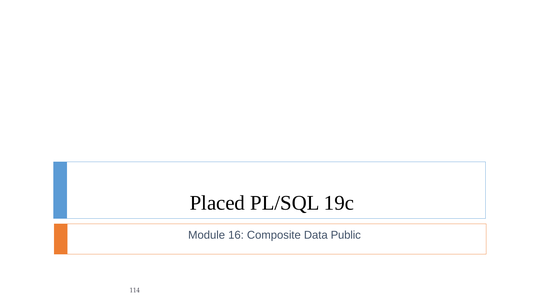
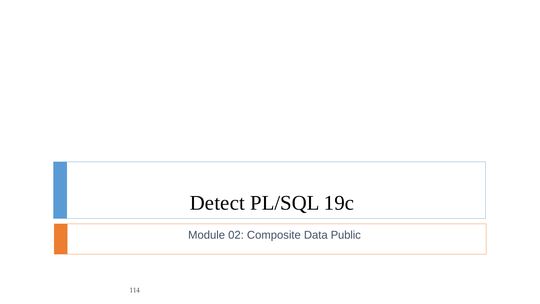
Placed: Placed -> Detect
16: 16 -> 02
